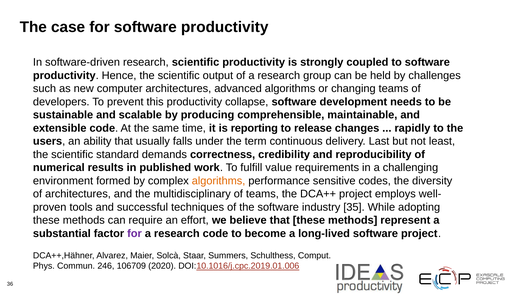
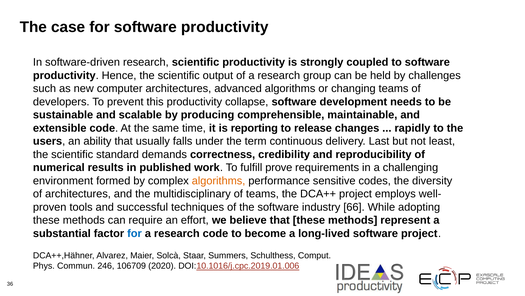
value: value -> prove
35: 35 -> 66
for at (135, 233) colour: purple -> blue
